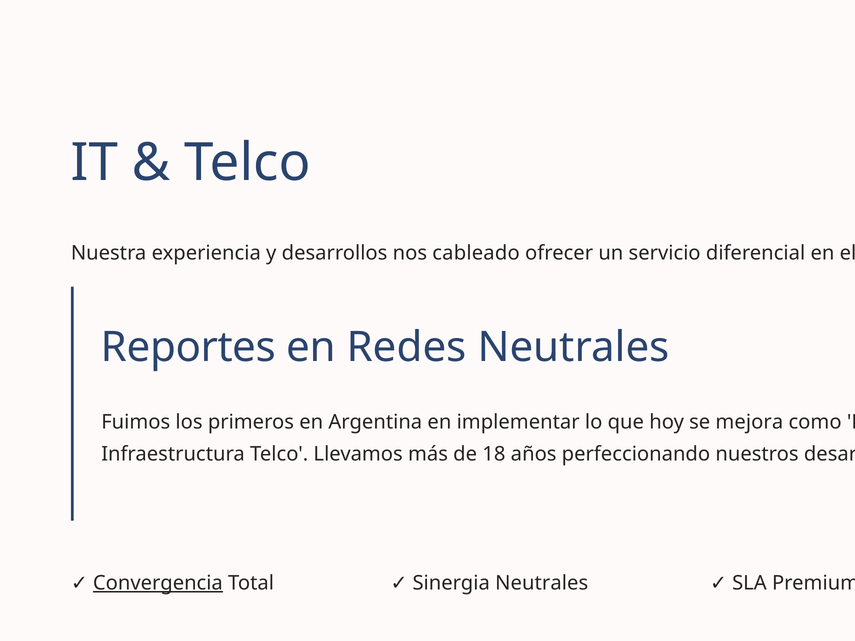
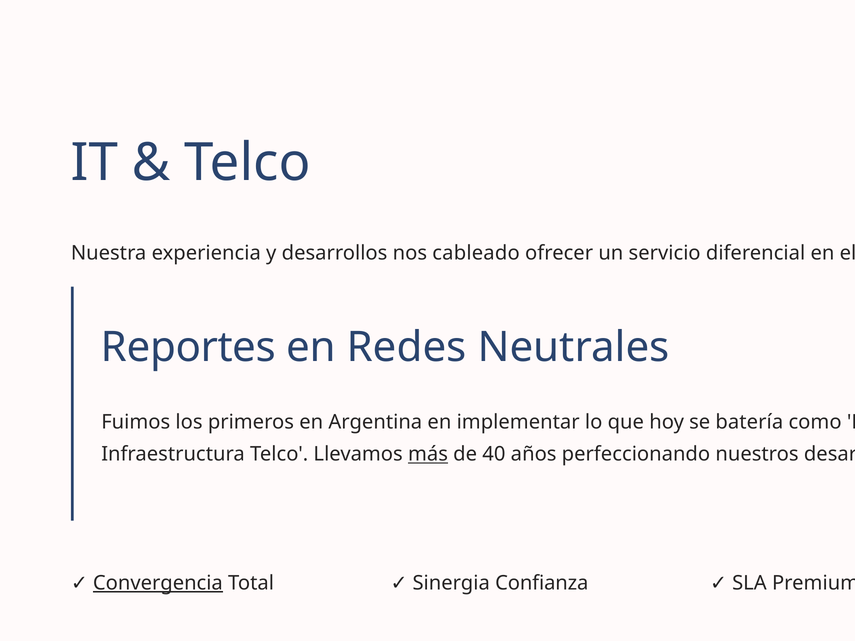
mejora: mejora -> batería
más at (428, 454) underline: none -> present
18: 18 -> 40
Sinergia Neutrales: Neutrales -> Confianza
